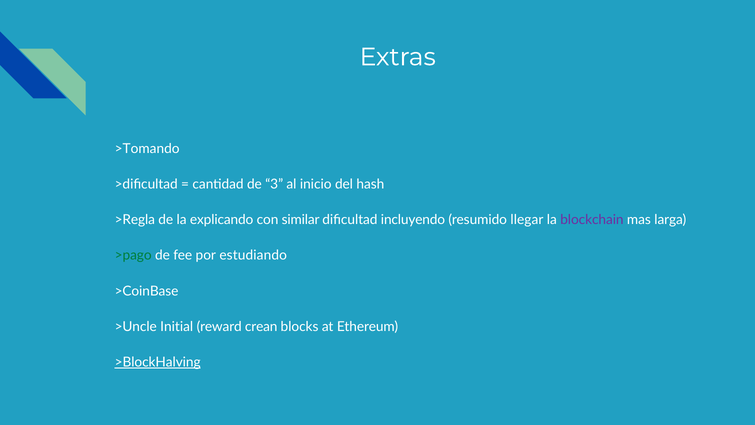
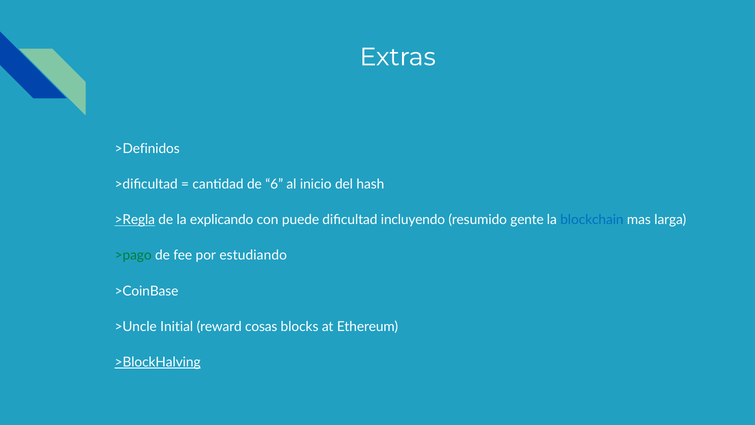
>Tomando: >Tomando -> >Definidos
3: 3 -> 6
>Regla underline: none -> present
similar: similar -> puede
llegar: llegar -> gente
blockchain colour: purple -> blue
crean: crean -> cosas
